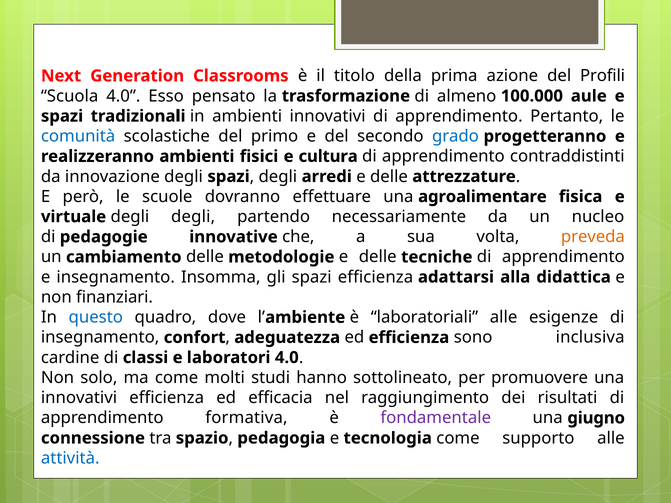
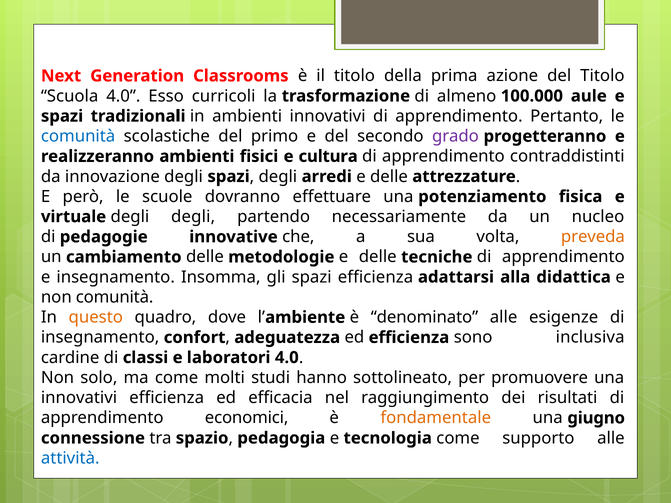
del Profili: Profili -> Titolo
pensato: pensato -> curricoli
grado colour: blue -> purple
agroalimentare: agroalimentare -> potenziamento
non finanziari: finanziari -> comunità
questo colour: blue -> orange
laboratoriali: laboratoriali -> denominato
formativa: formativa -> economici
fondamentale colour: purple -> orange
